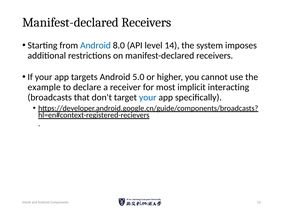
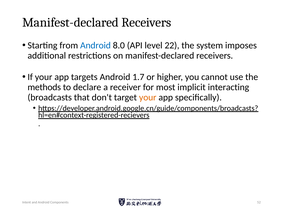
14: 14 -> 22
5.0: 5.0 -> 1.7
example: example -> methods
your at (148, 97) colour: blue -> orange
